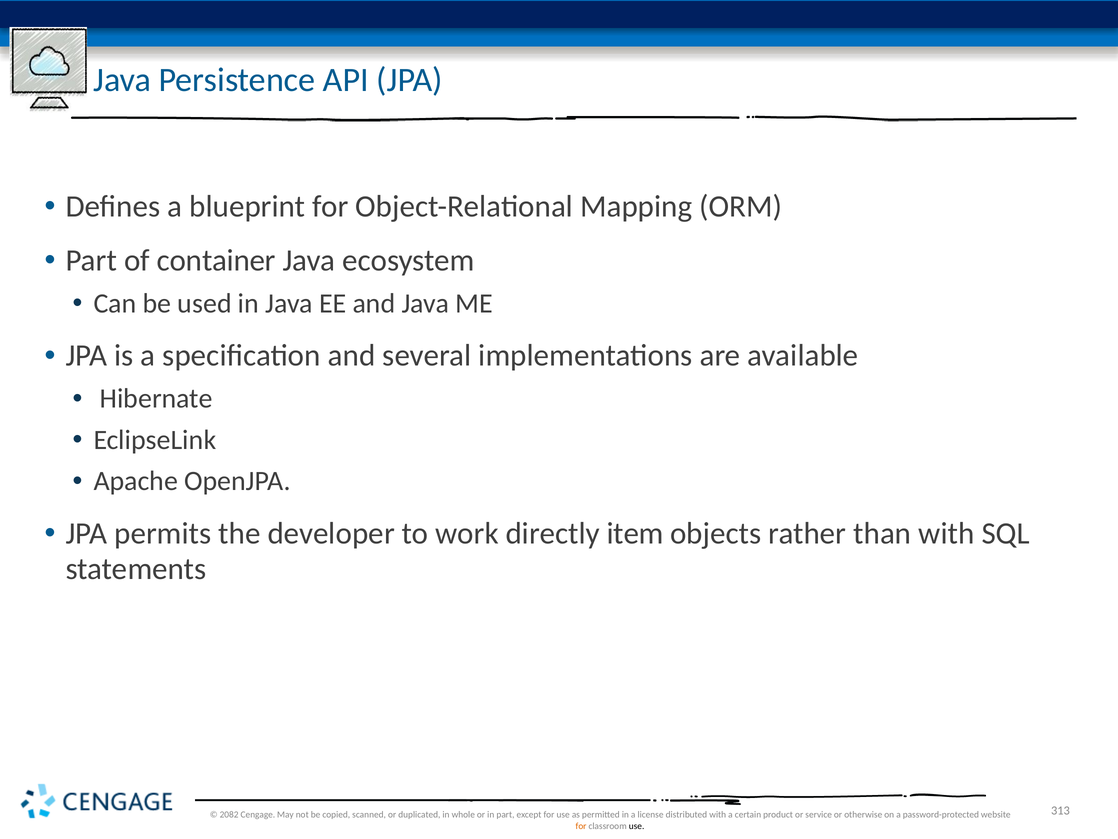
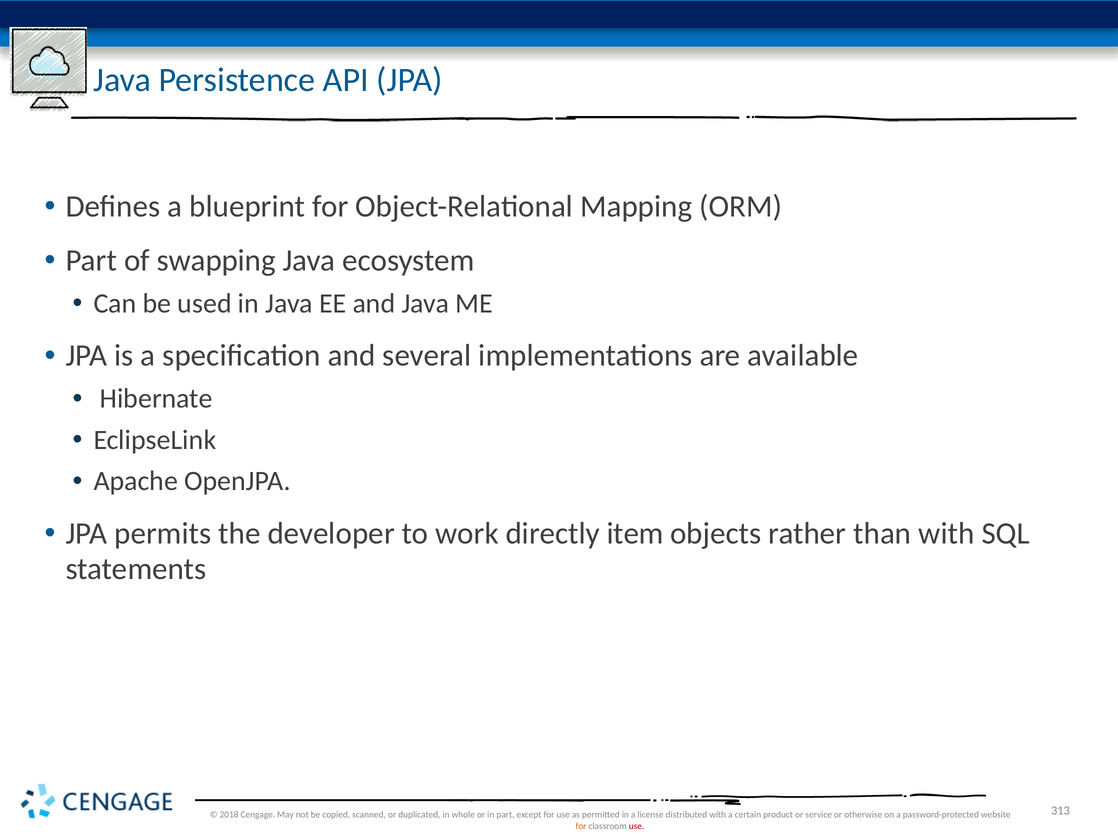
container: container -> swapping
2082: 2082 -> 2018
use at (637, 826) colour: black -> red
